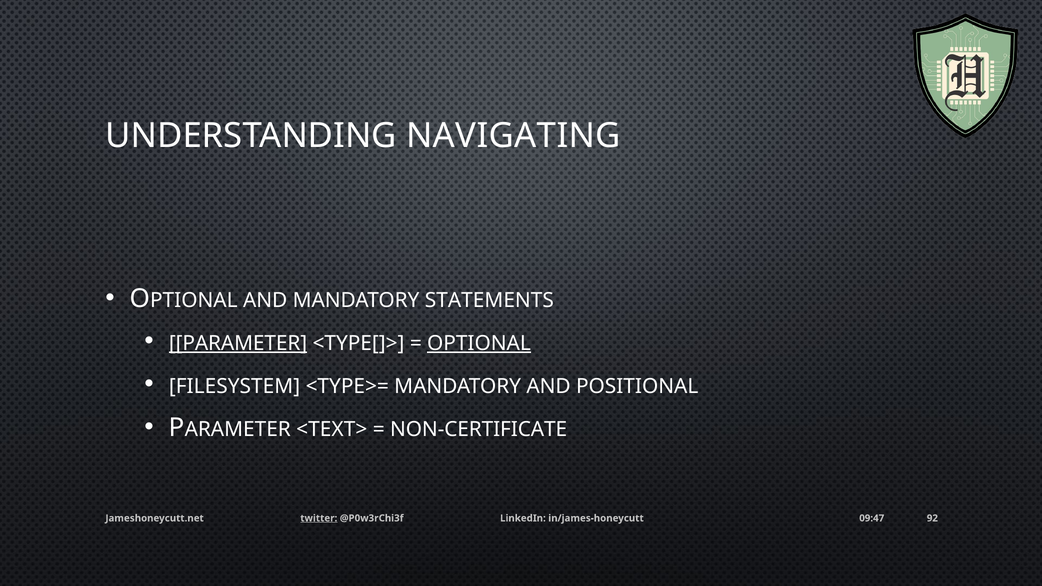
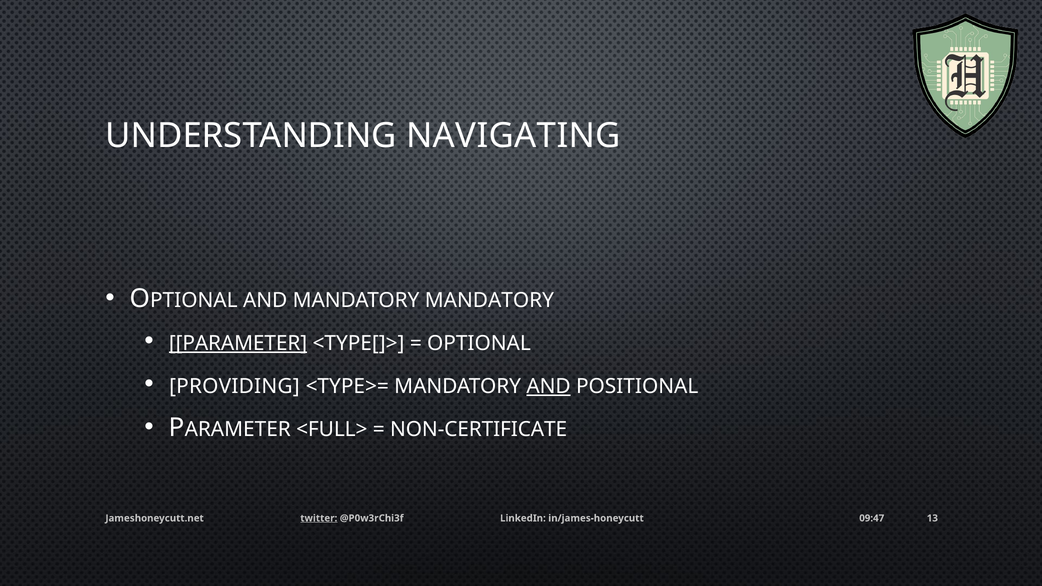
MANDATORY STATEMENTS: STATEMENTS -> MANDATORY
OPTIONAL underline: present -> none
FILESYSTEM: FILESYSTEM -> PROVIDING
AND at (549, 386) underline: none -> present
<TEXT>: <TEXT> -> <FULL>
92: 92 -> 13
